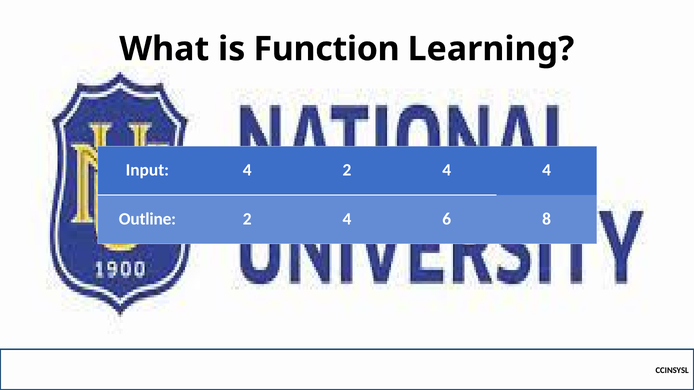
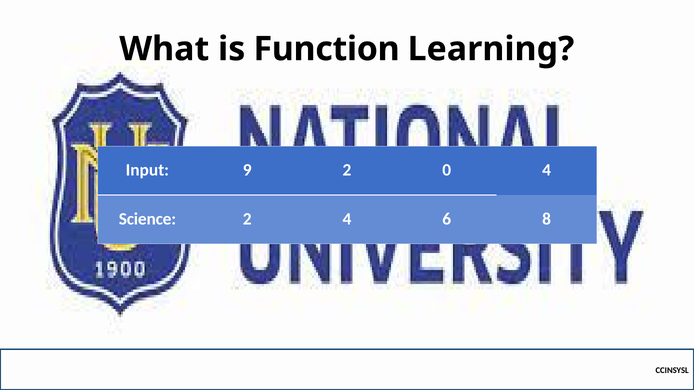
Input 4: 4 -> 9
4 at (447, 170): 4 -> 0
Outline: Outline -> Science
